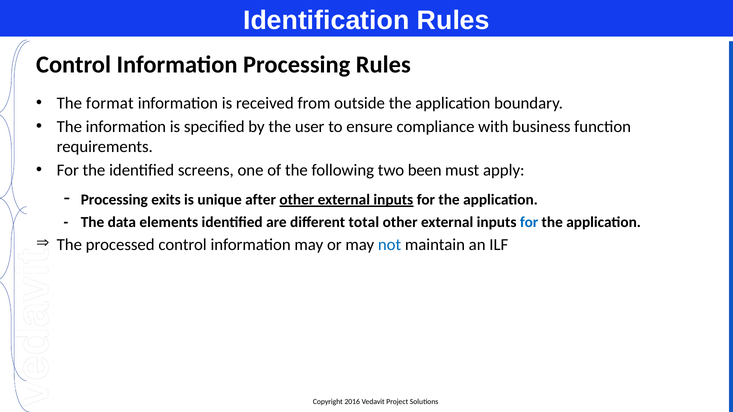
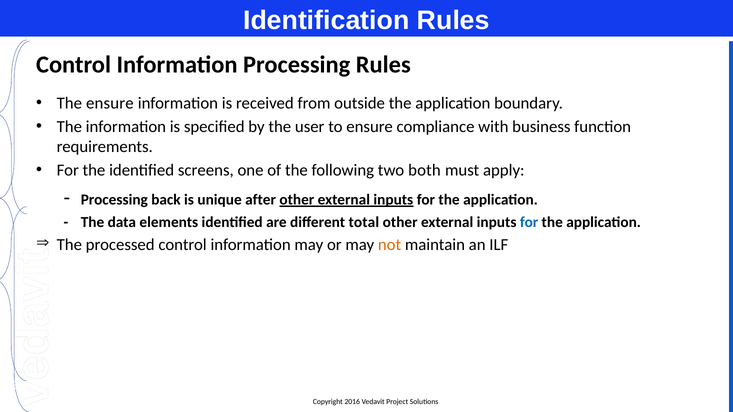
The format: format -> ensure
been: been -> both
exits: exits -> back
not colour: blue -> orange
